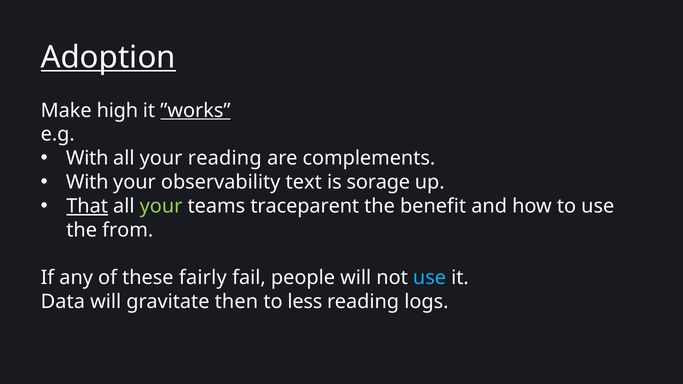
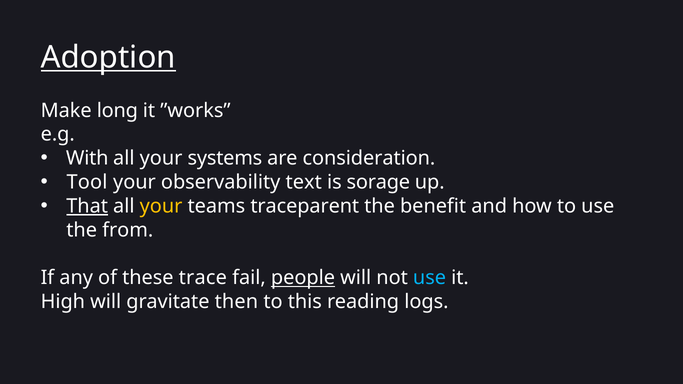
high: high -> long
”works underline: present -> none
your reading: reading -> systems
complements: complements -> consideration
With at (87, 182): With -> Tool
your at (161, 206) colour: light green -> yellow
fairly: fairly -> trace
people underline: none -> present
Data: Data -> High
less: less -> this
